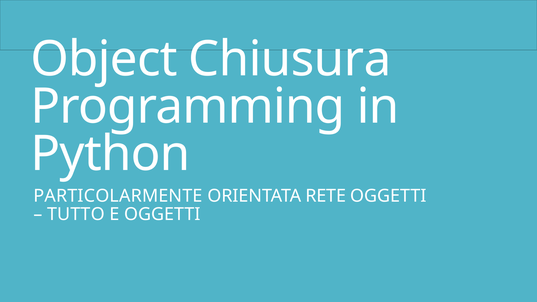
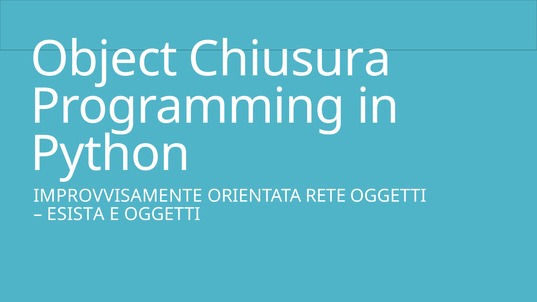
PARTICOLARMENTE: PARTICOLARMENTE -> IMPROVVISAMENTE
TUTTO: TUTTO -> ESISTA
